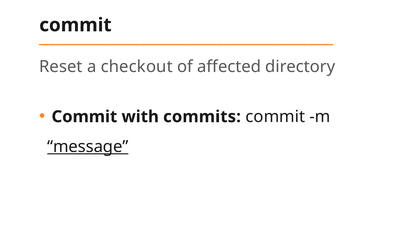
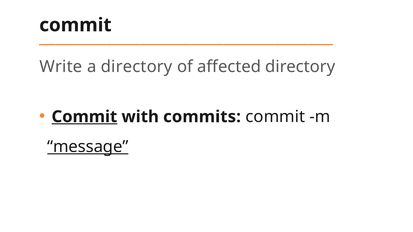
Reset: Reset -> Write
a checkout: checkout -> directory
Commit at (84, 117) underline: none -> present
